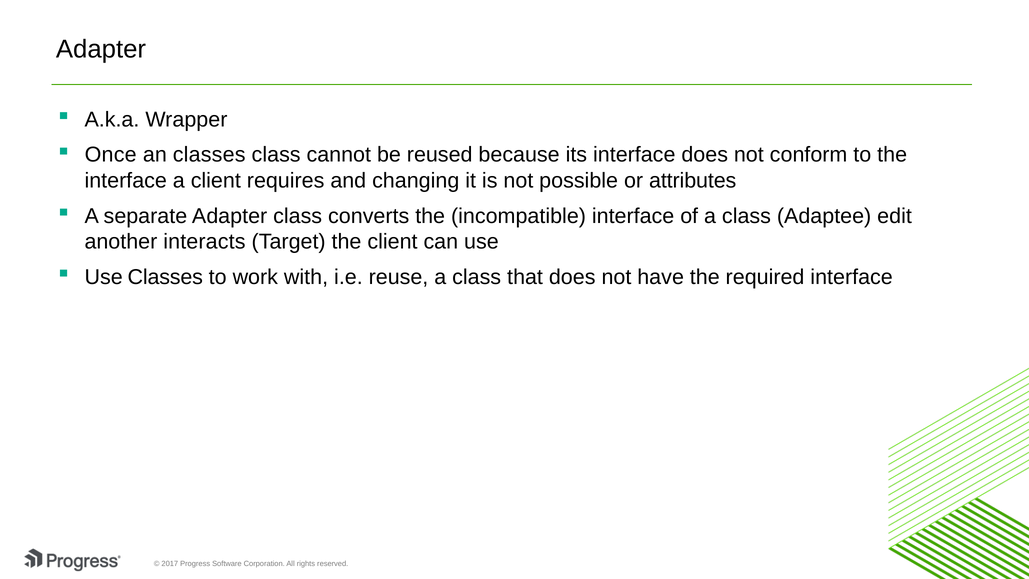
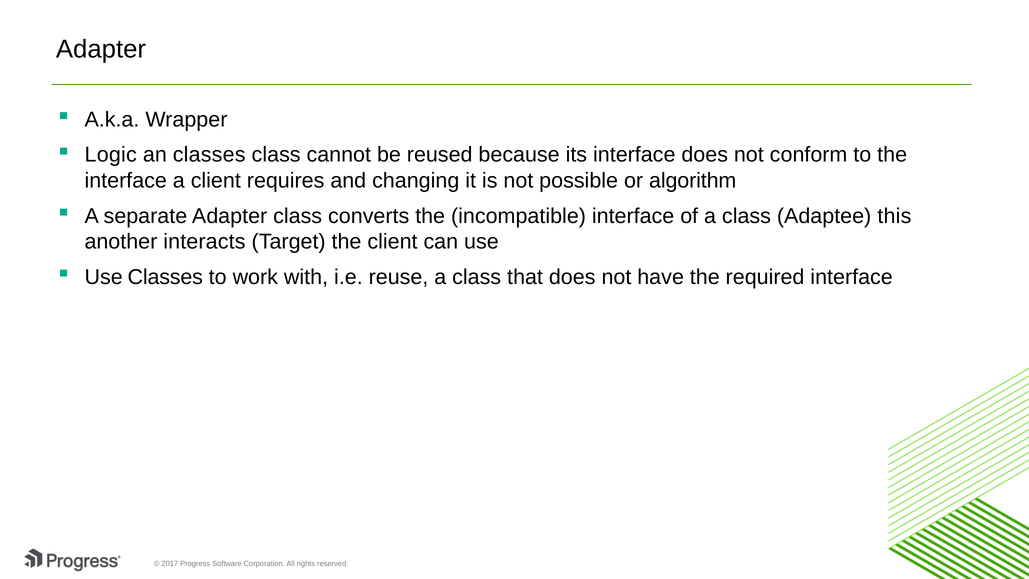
Once: Once -> Logic
attributes: attributes -> algorithm
edit: edit -> this
